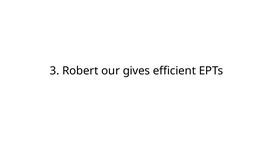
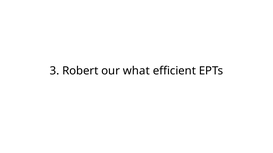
gives: gives -> what
